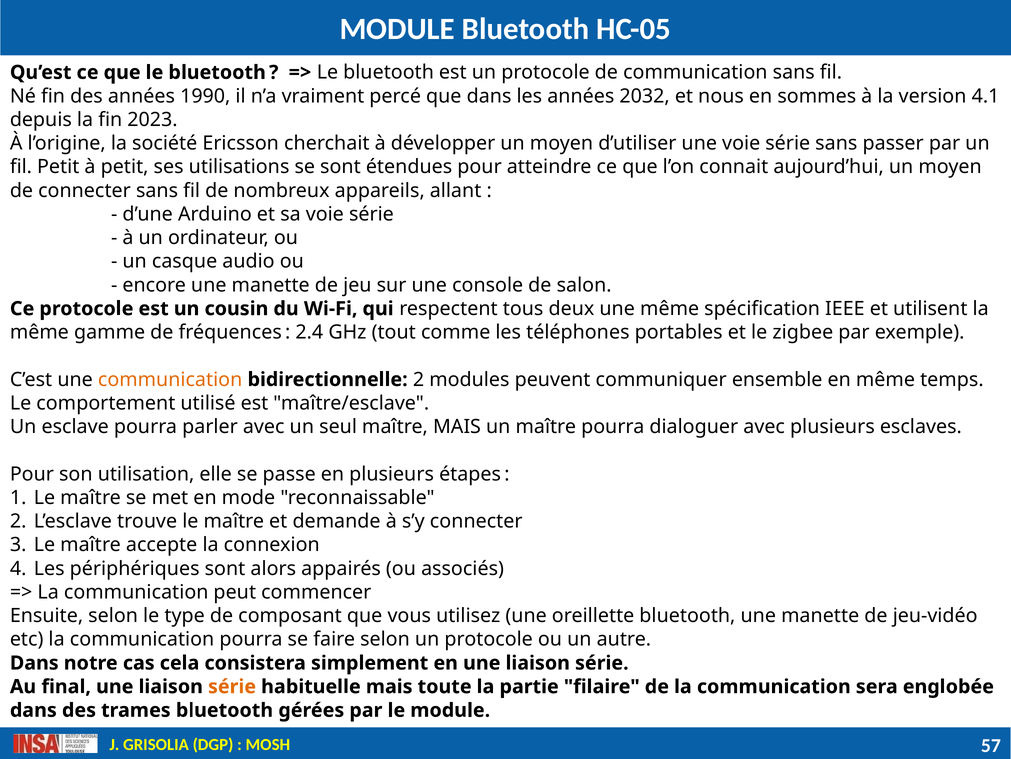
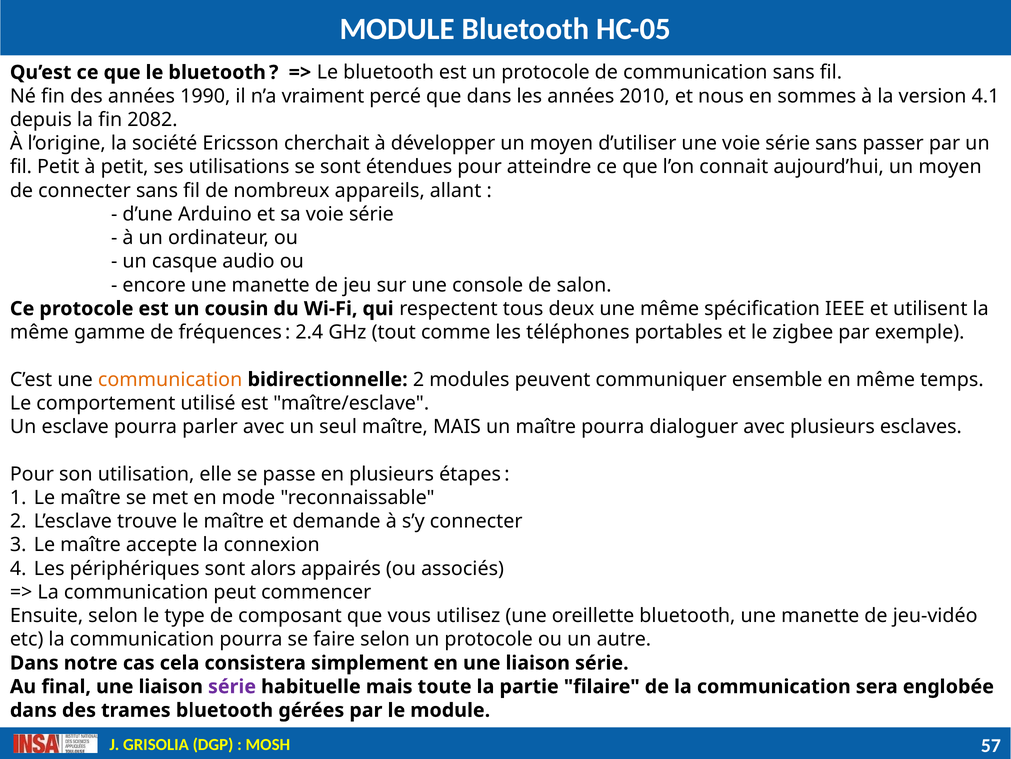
2032: 2032 -> 2010
2023: 2023 -> 2082
série at (232, 686) colour: orange -> purple
